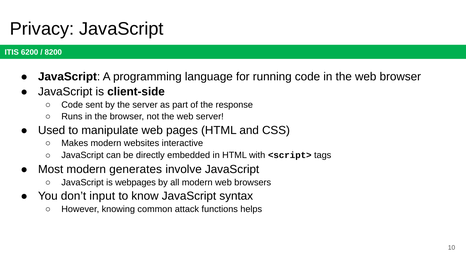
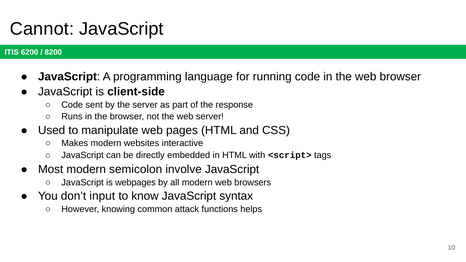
Privacy: Privacy -> Cannot
generates: generates -> semicolon
